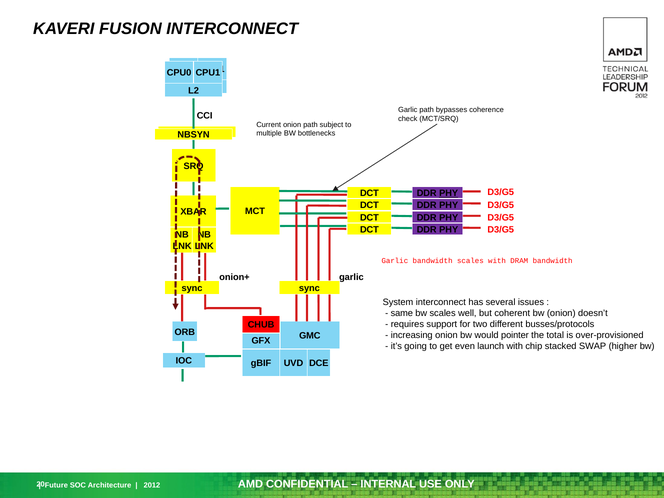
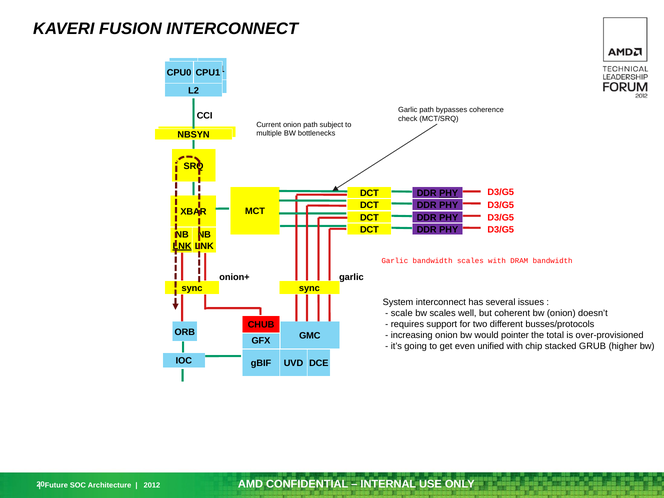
LNK at (182, 246) underline: none -> present
same at (402, 313): same -> scale
launch: launch -> unified
SWAP: SWAP -> GRUB
